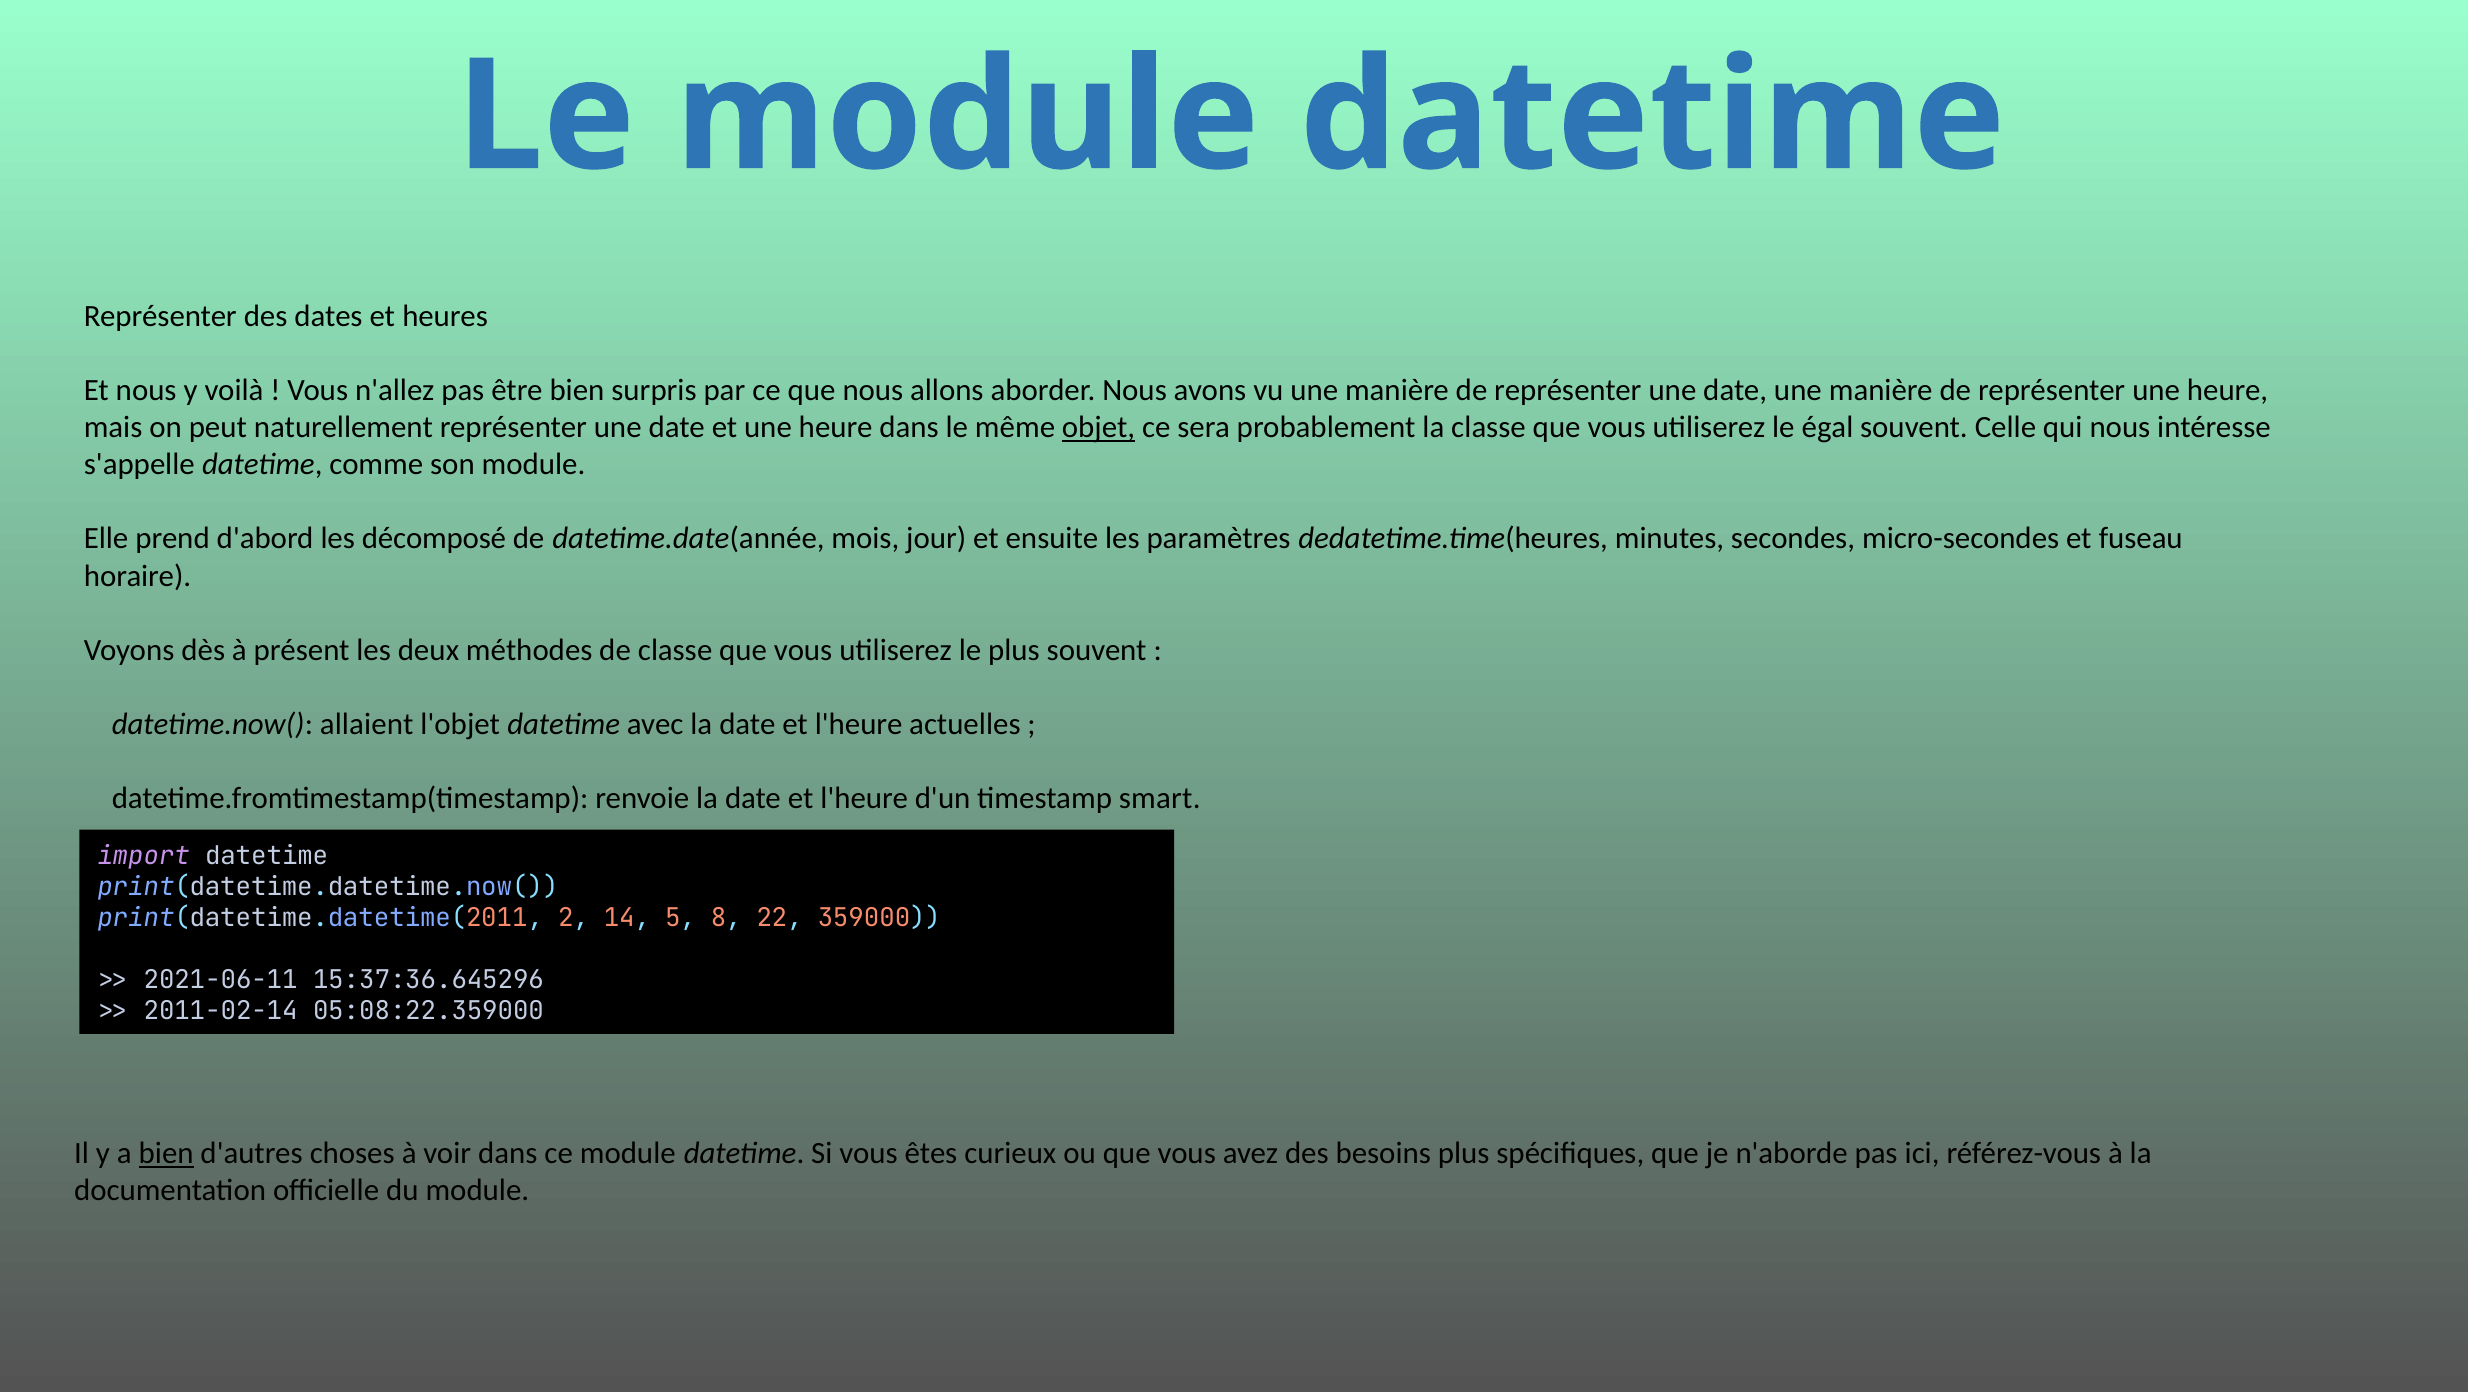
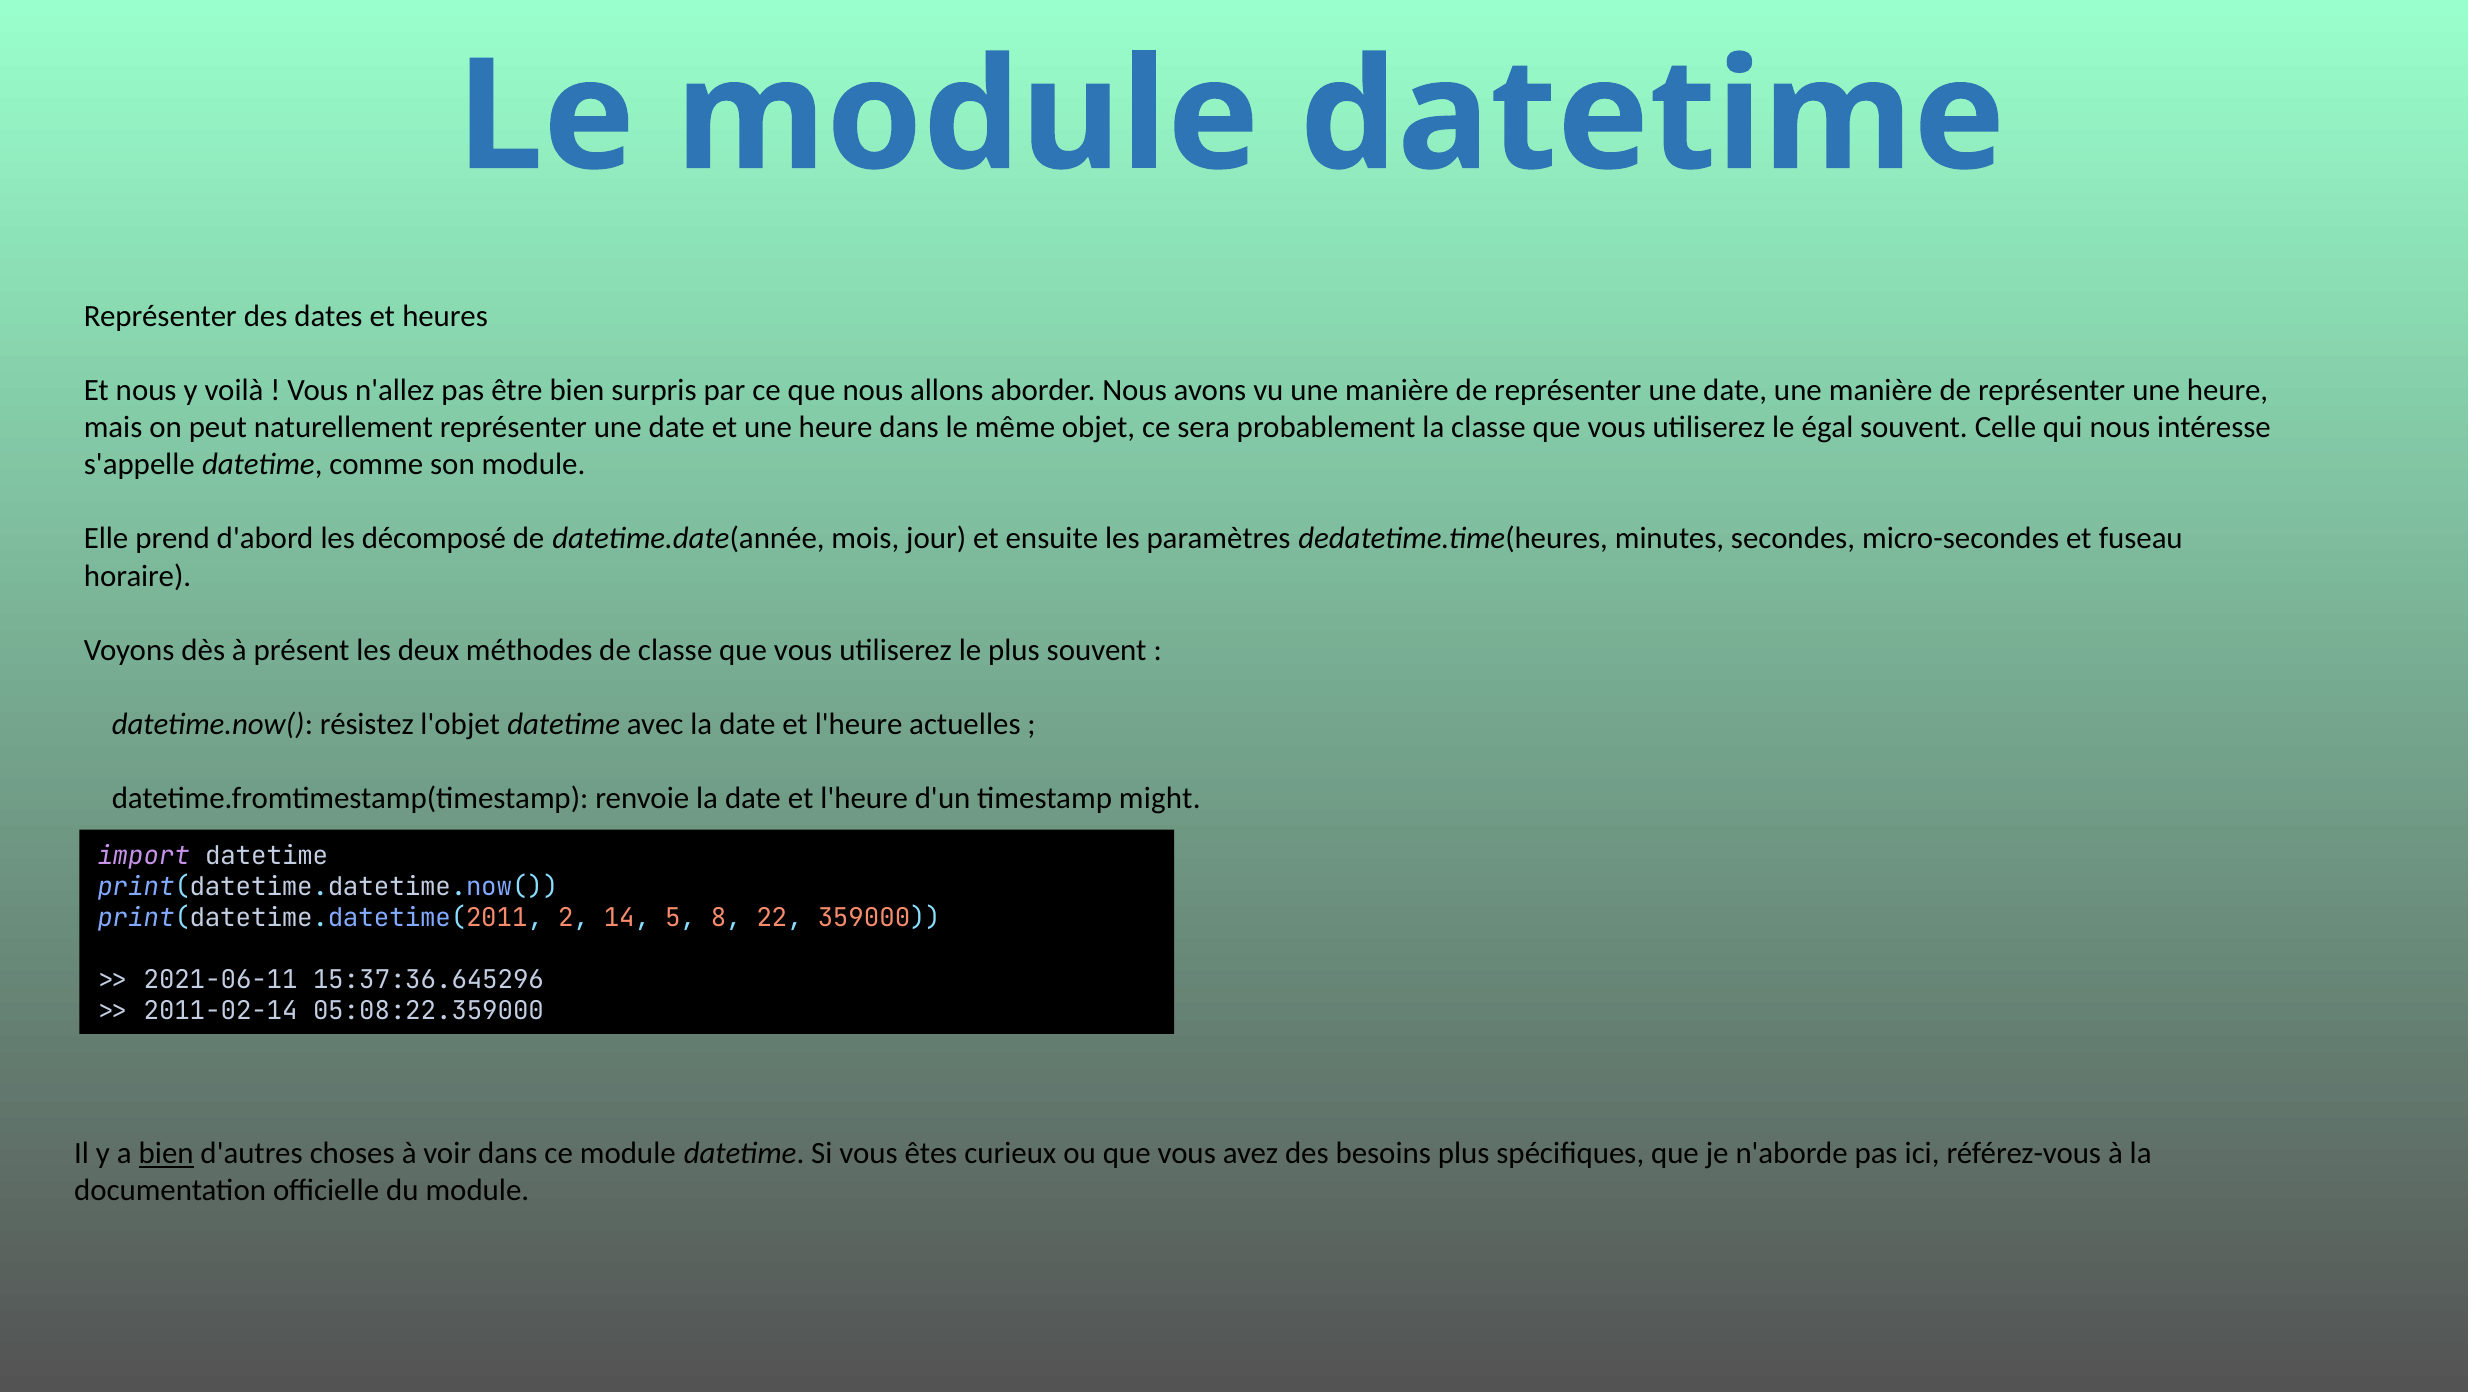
objet underline: present -> none
allaient: allaient -> résistez
smart: smart -> might
